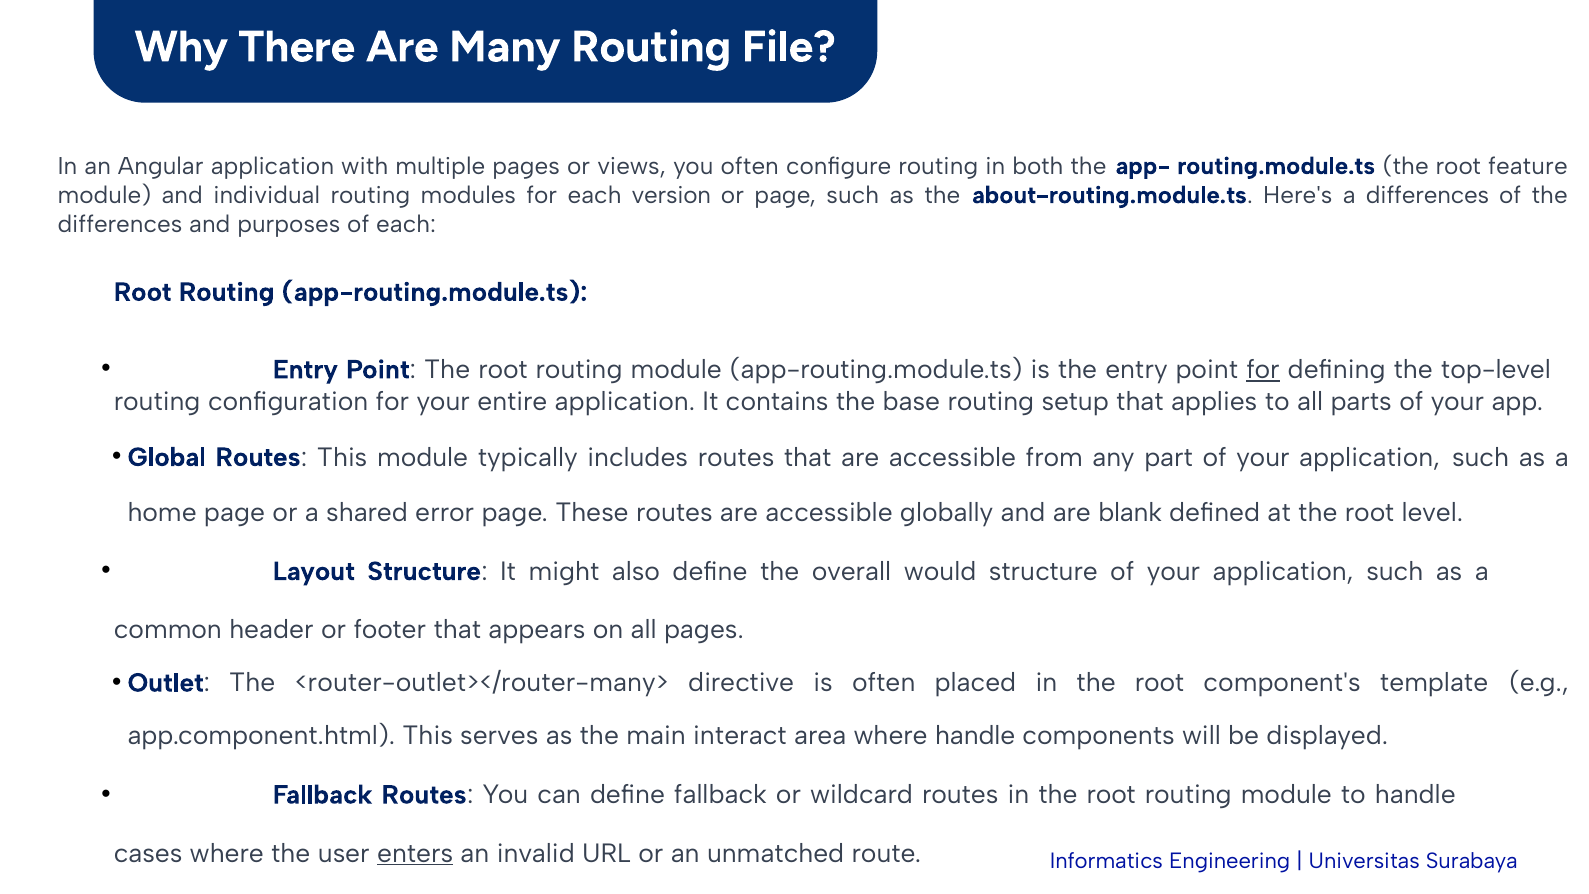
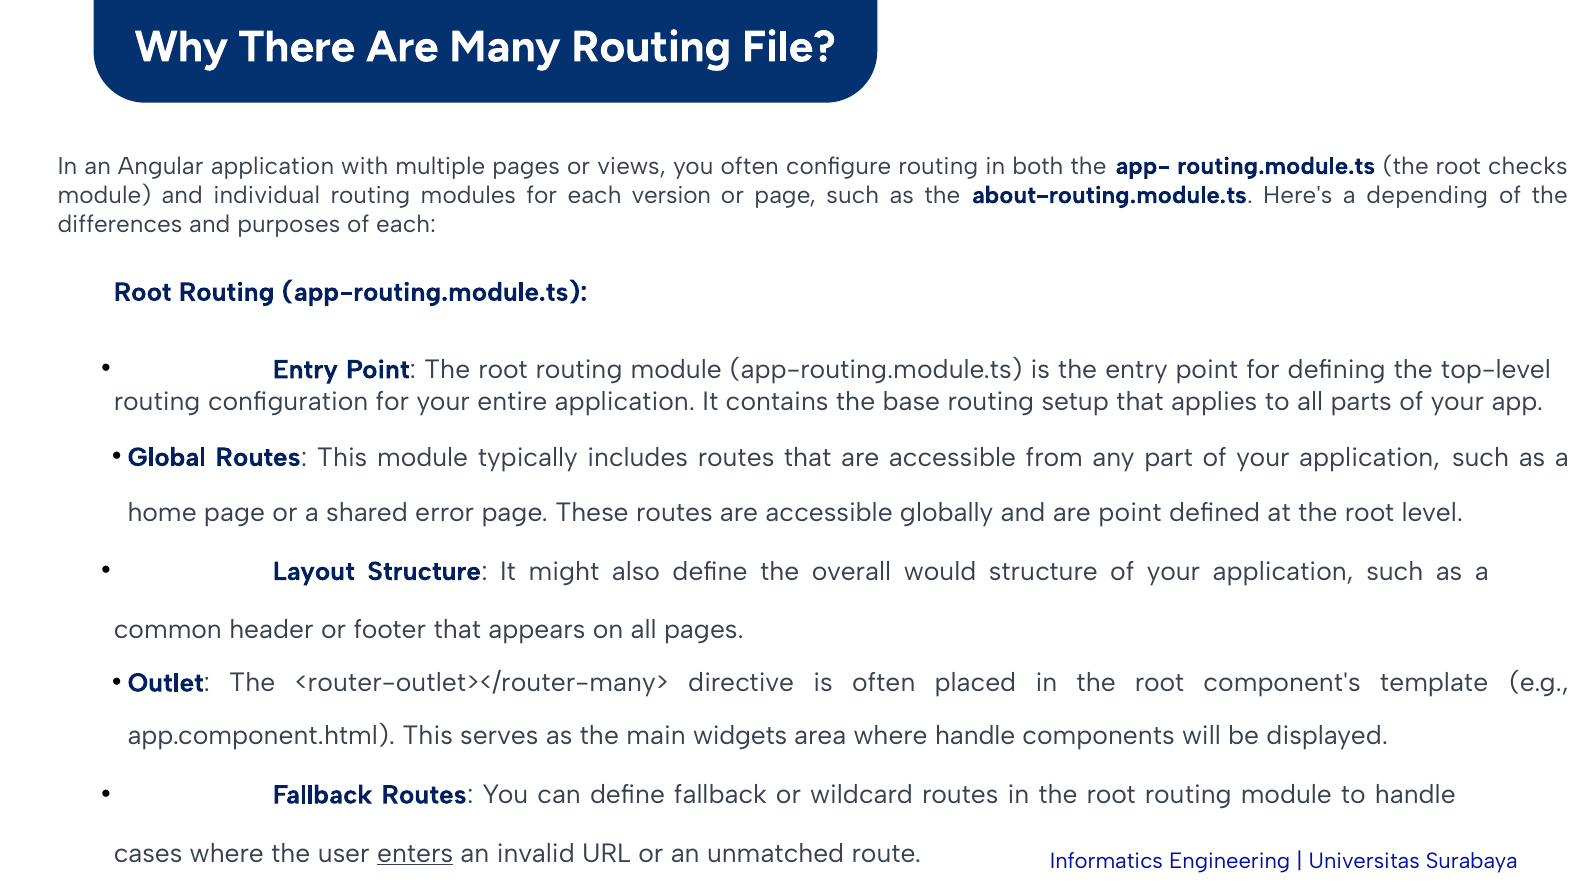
feature: feature -> checks
a differences: differences -> depending
for at (1263, 370) underline: present -> none
are blank: blank -> point
interact: interact -> widgets
